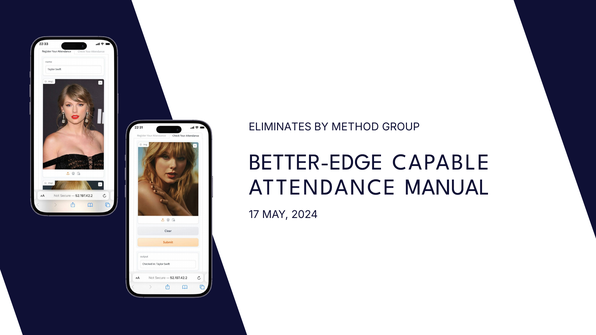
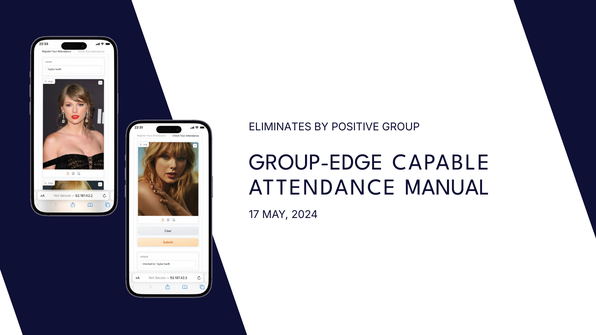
METHOD: METHOD -> POSITIVE
BETTER-EDGE: BETTER-EDGE -> GROUP-EDGE
